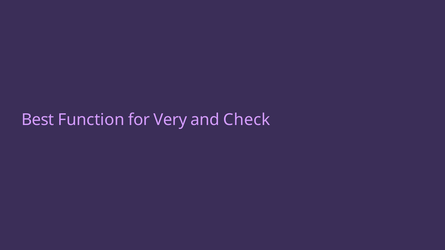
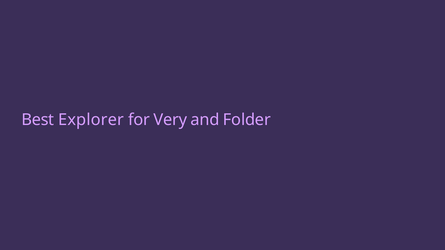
Function: Function -> Explorer
Check: Check -> Folder
